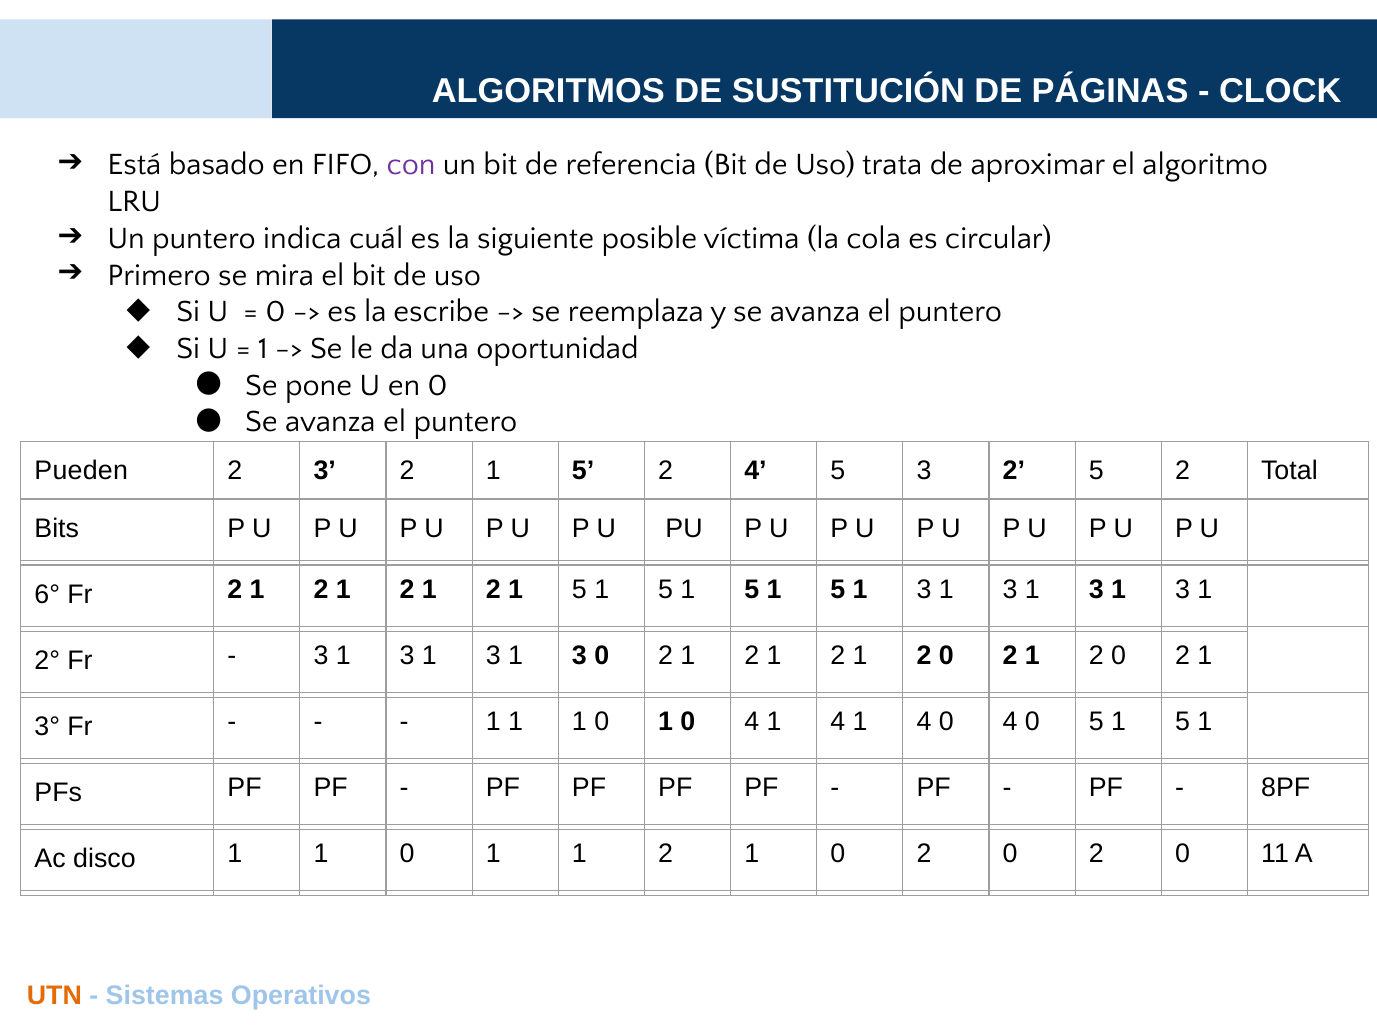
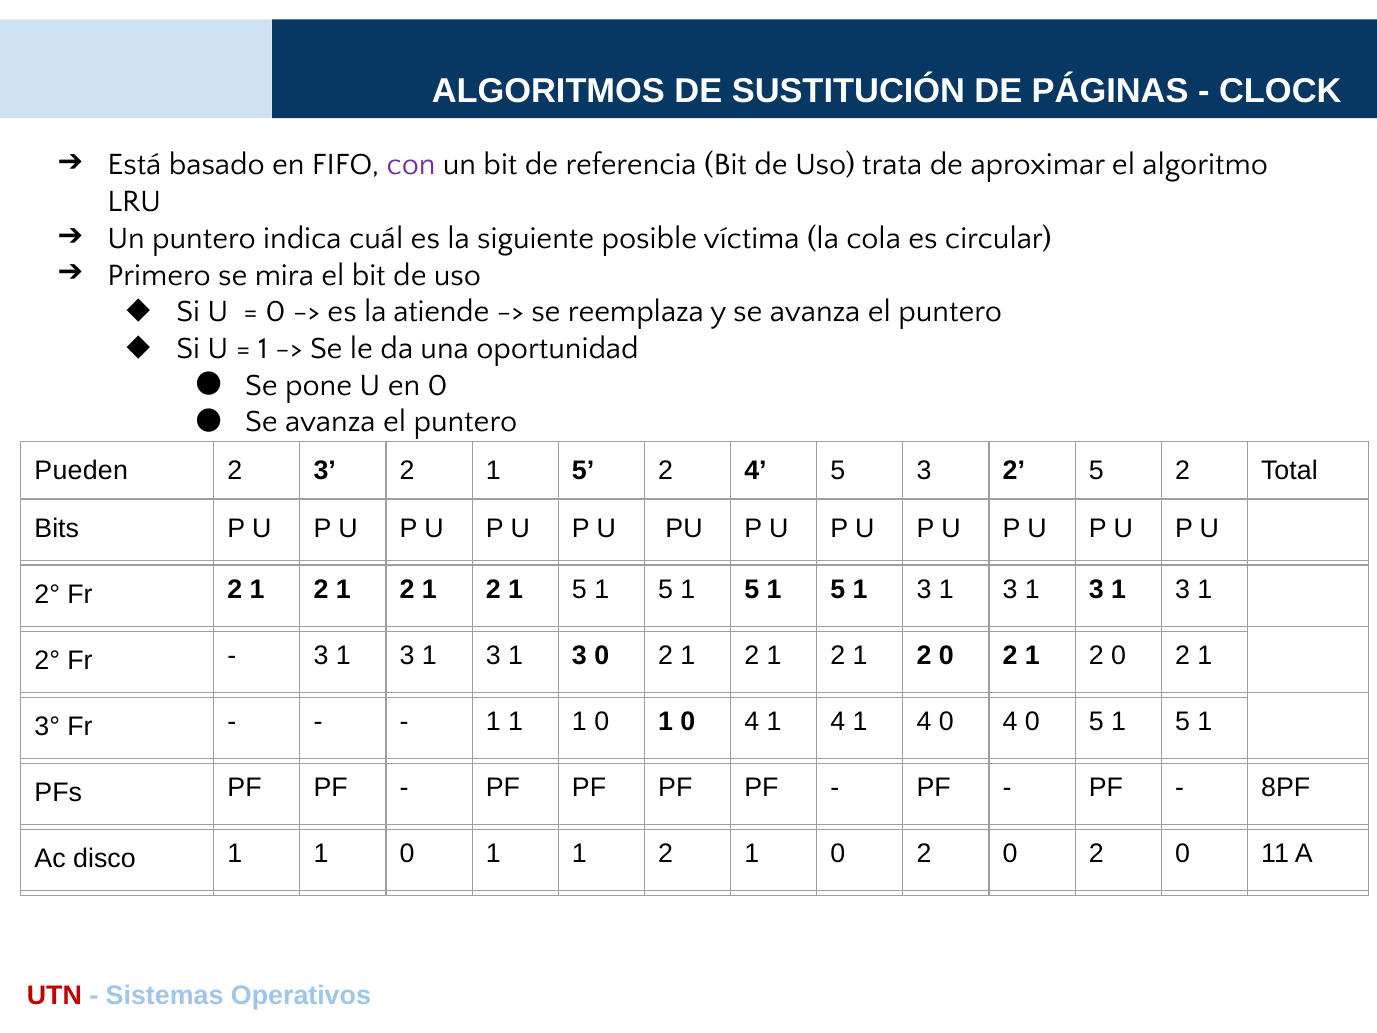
escribe: escribe -> atiende
6° at (47, 594): 6° -> 2°
UTN colour: orange -> red
